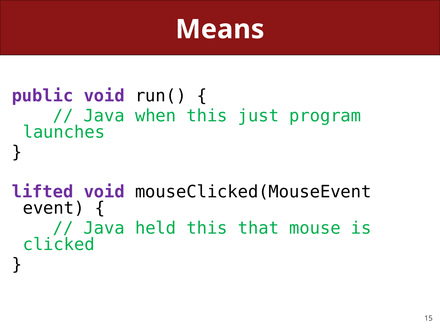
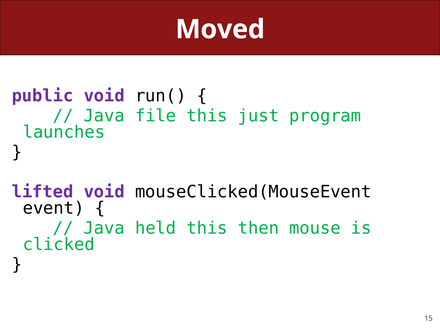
Means: Means -> Moved
when: when -> file
that: that -> then
